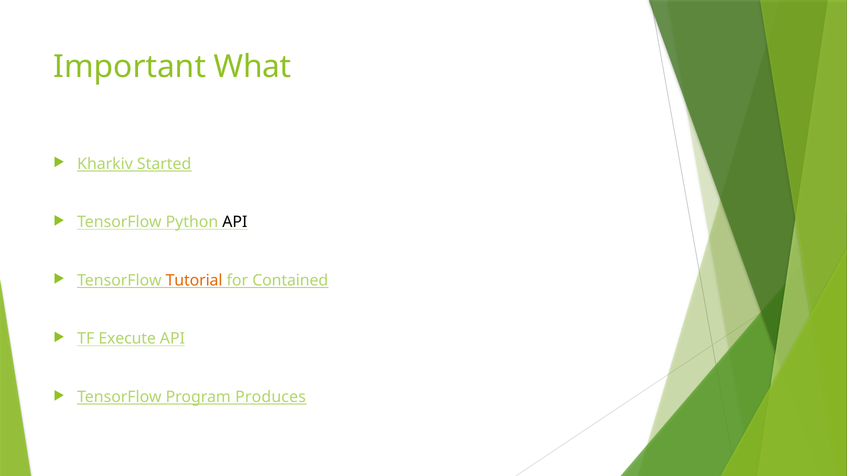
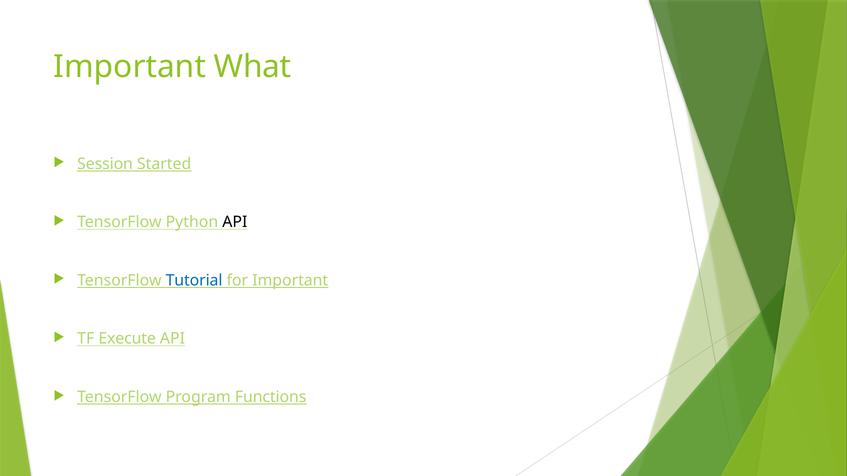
Kharkiv: Kharkiv -> Session
Tutorial colour: orange -> blue
for Contained: Contained -> Important
Produces: Produces -> Functions
